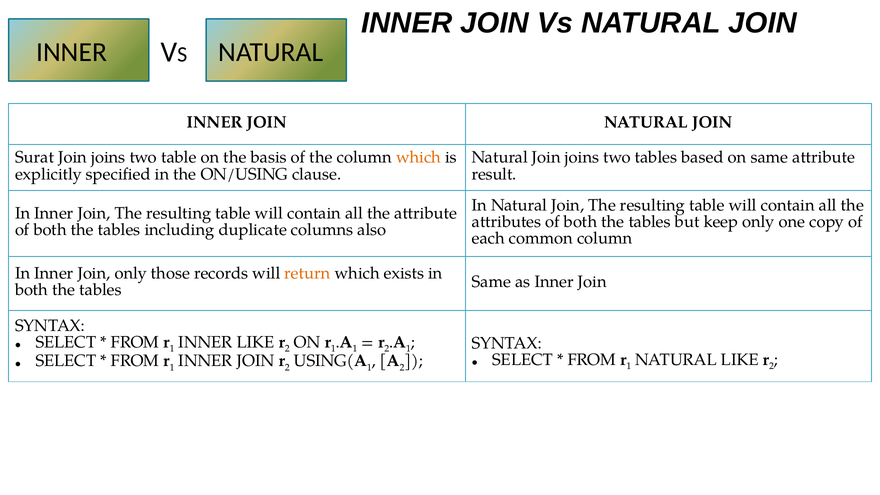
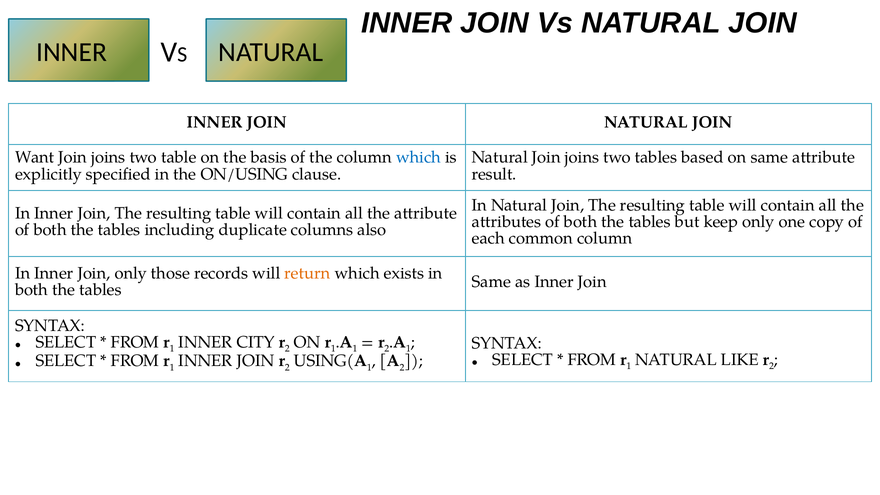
Surat: Surat -> Want
which at (419, 157) colour: orange -> blue
INNER LIKE: LIKE -> CITY
